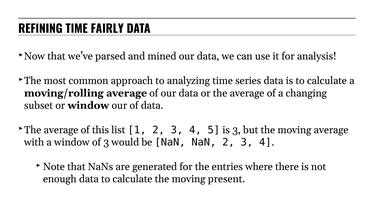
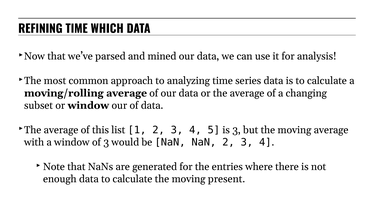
FAIRLY: FAIRLY -> WHICH
